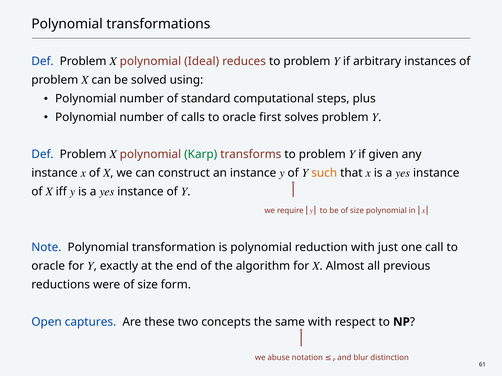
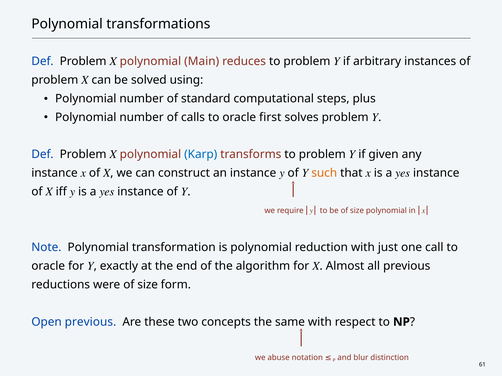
Ideal: Ideal -> Main
Karp colour: green -> blue
Open captures: captures -> previous
